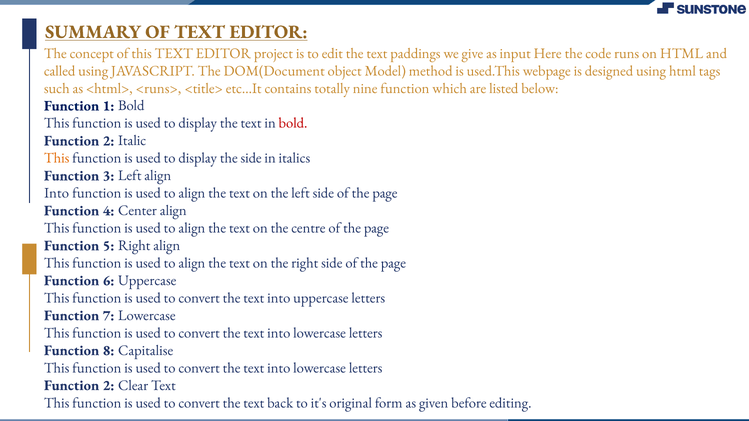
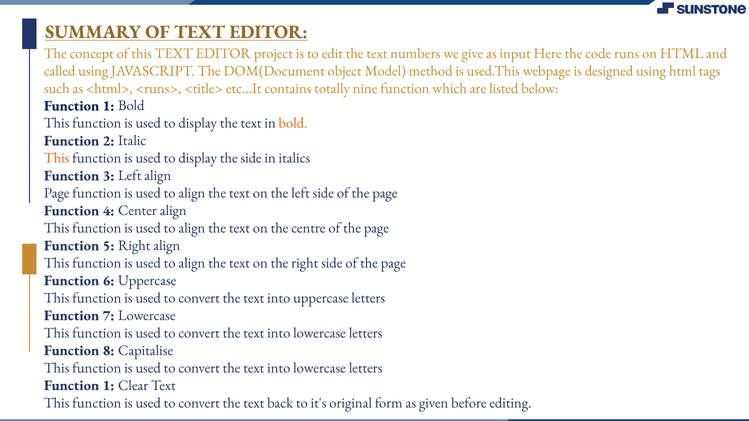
paddings: paddings -> numbers
bold at (293, 123) colour: red -> orange
Into at (57, 193): Into -> Page
2 at (109, 386): 2 -> 1
